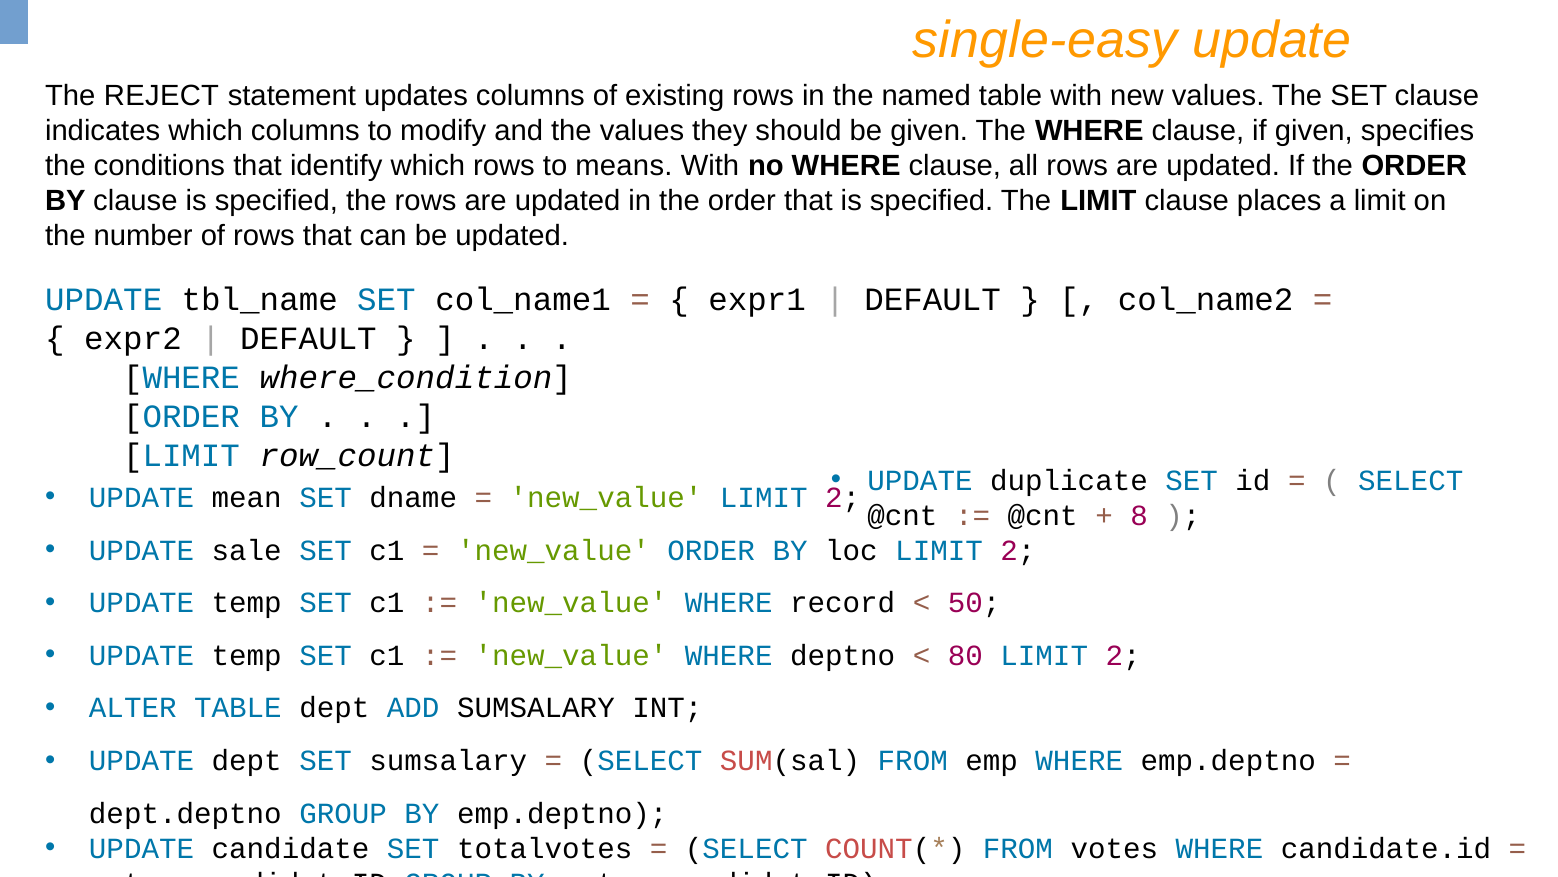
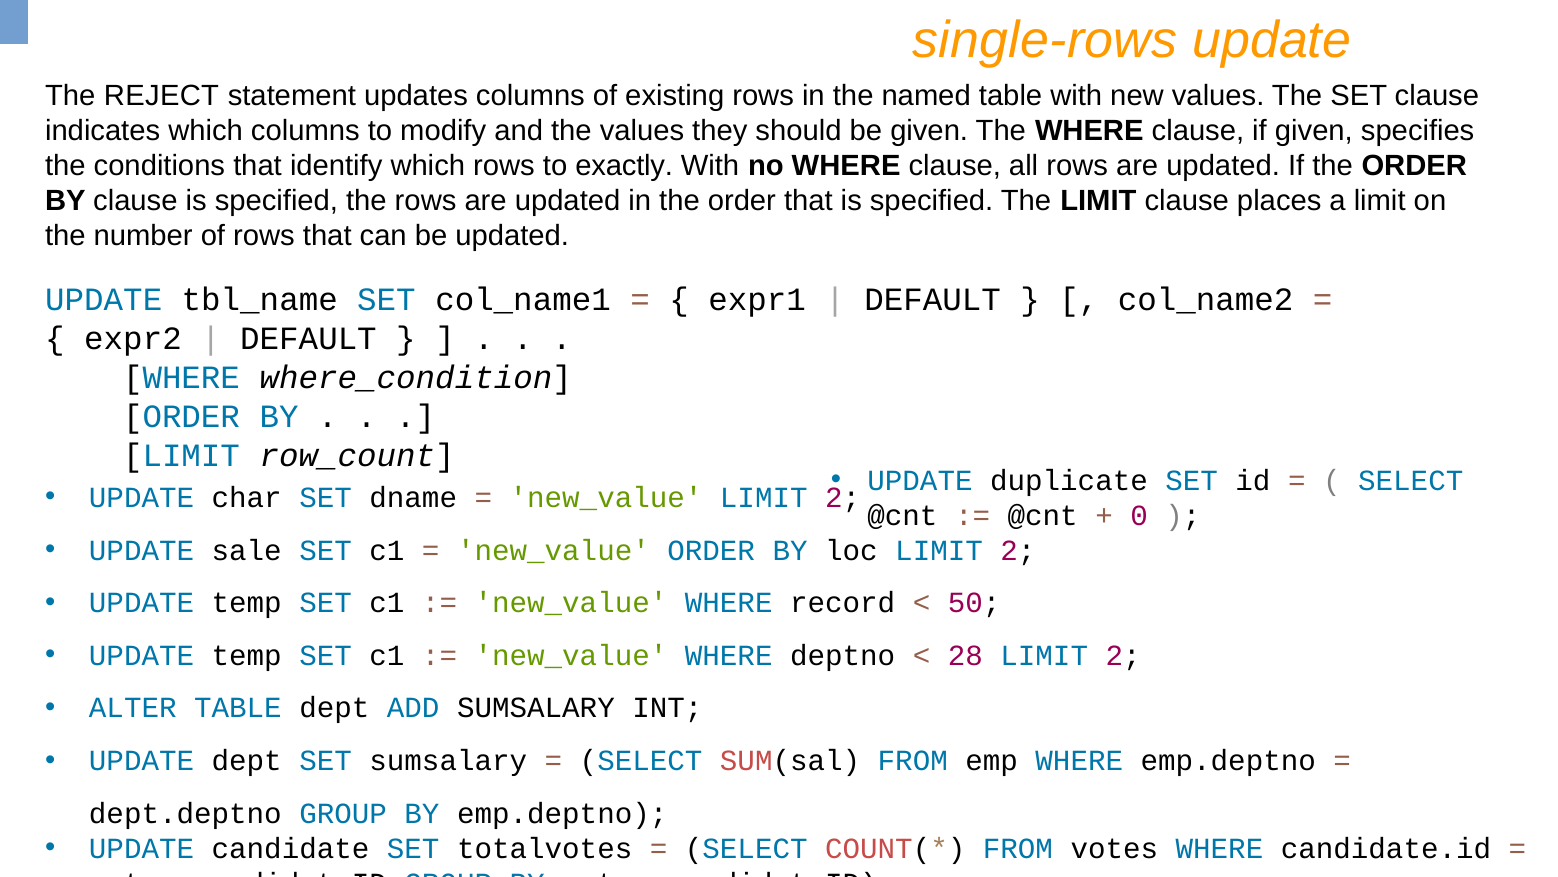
single-easy: single-easy -> single-rows
means: means -> exactly
mean: mean -> char
8: 8 -> 0
80: 80 -> 28
